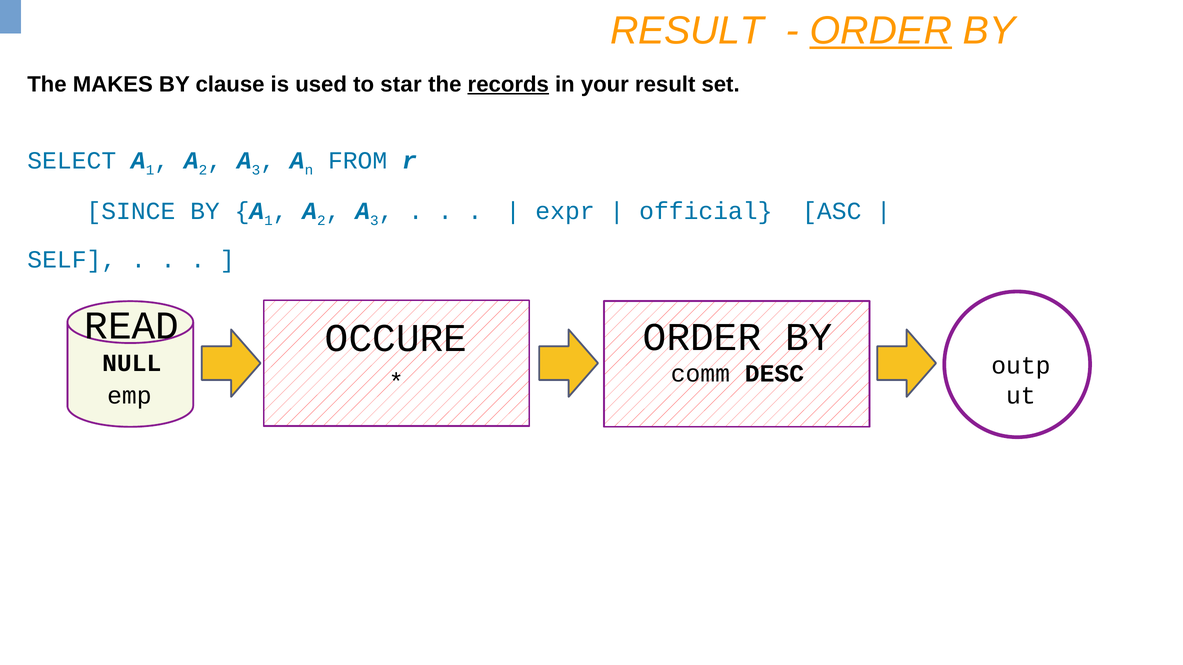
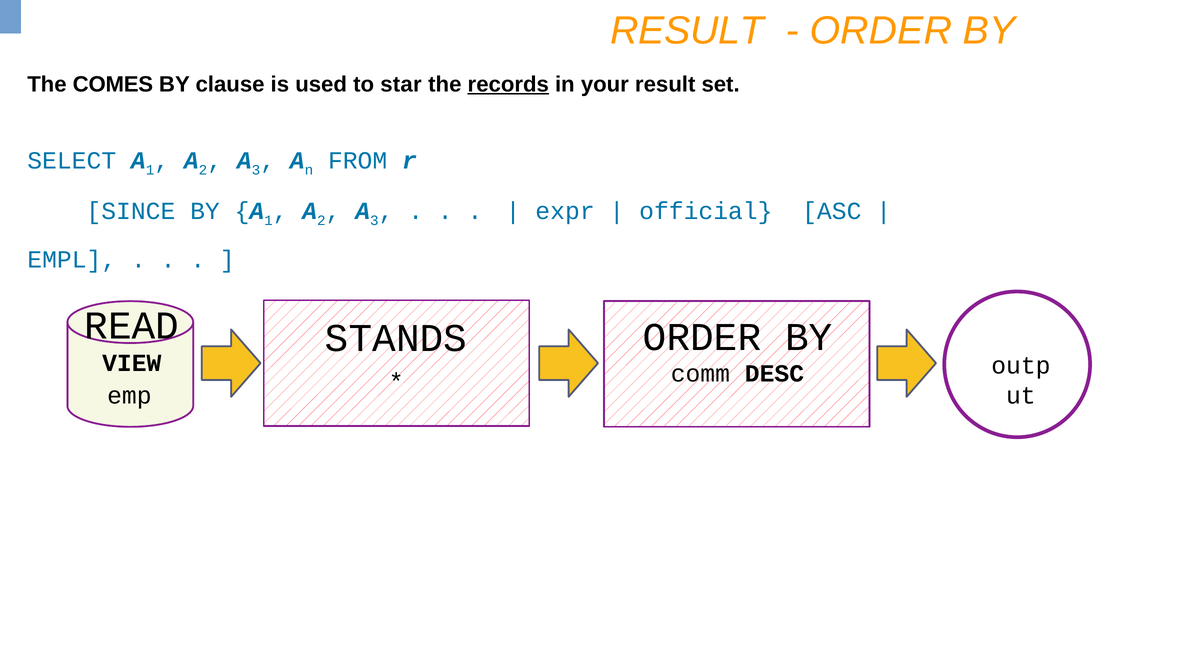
ORDER at (881, 31) underline: present -> none
MAKES: MAKES -> COMES
SELF: SELF -> EMPL
OCCURE: OCCURE -> STANDS
NULL: NULL -> VIEW
